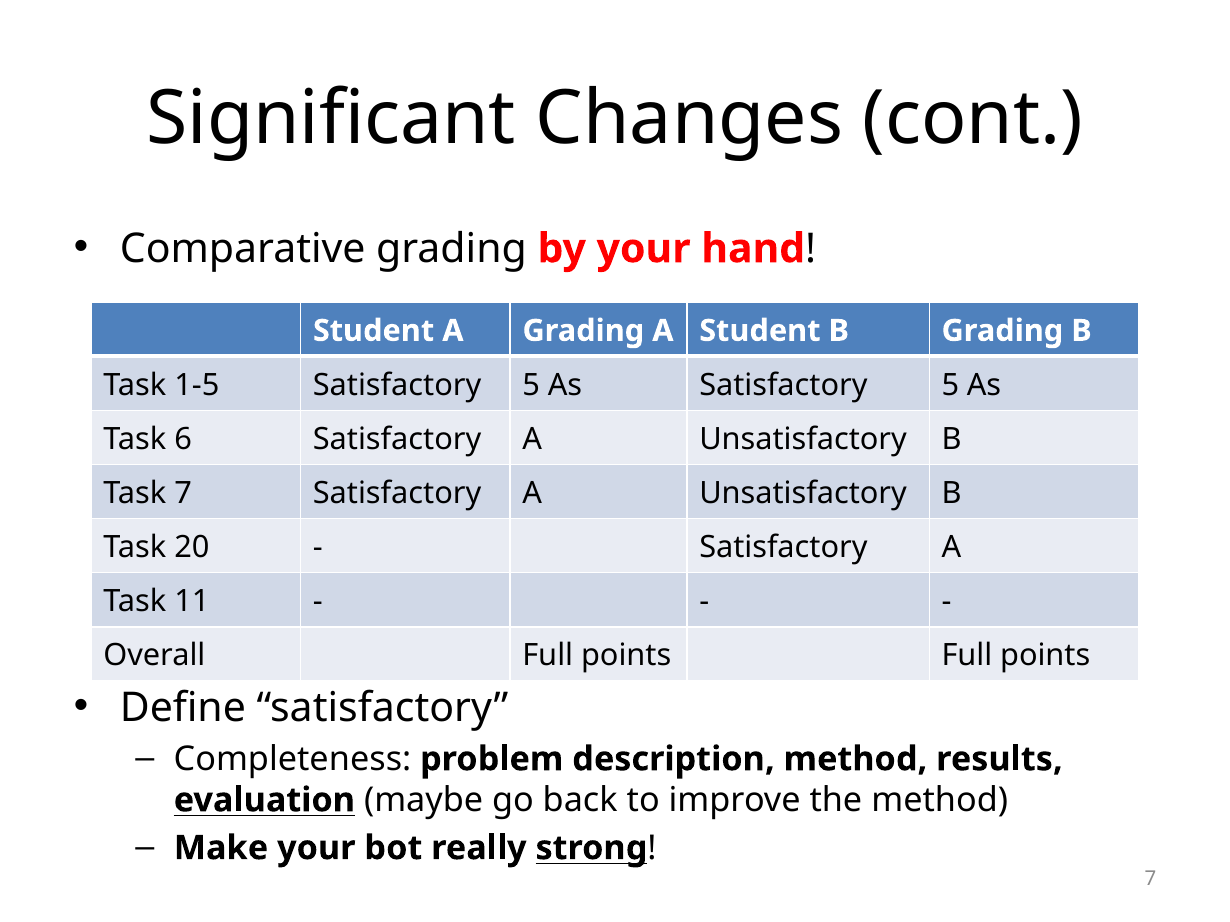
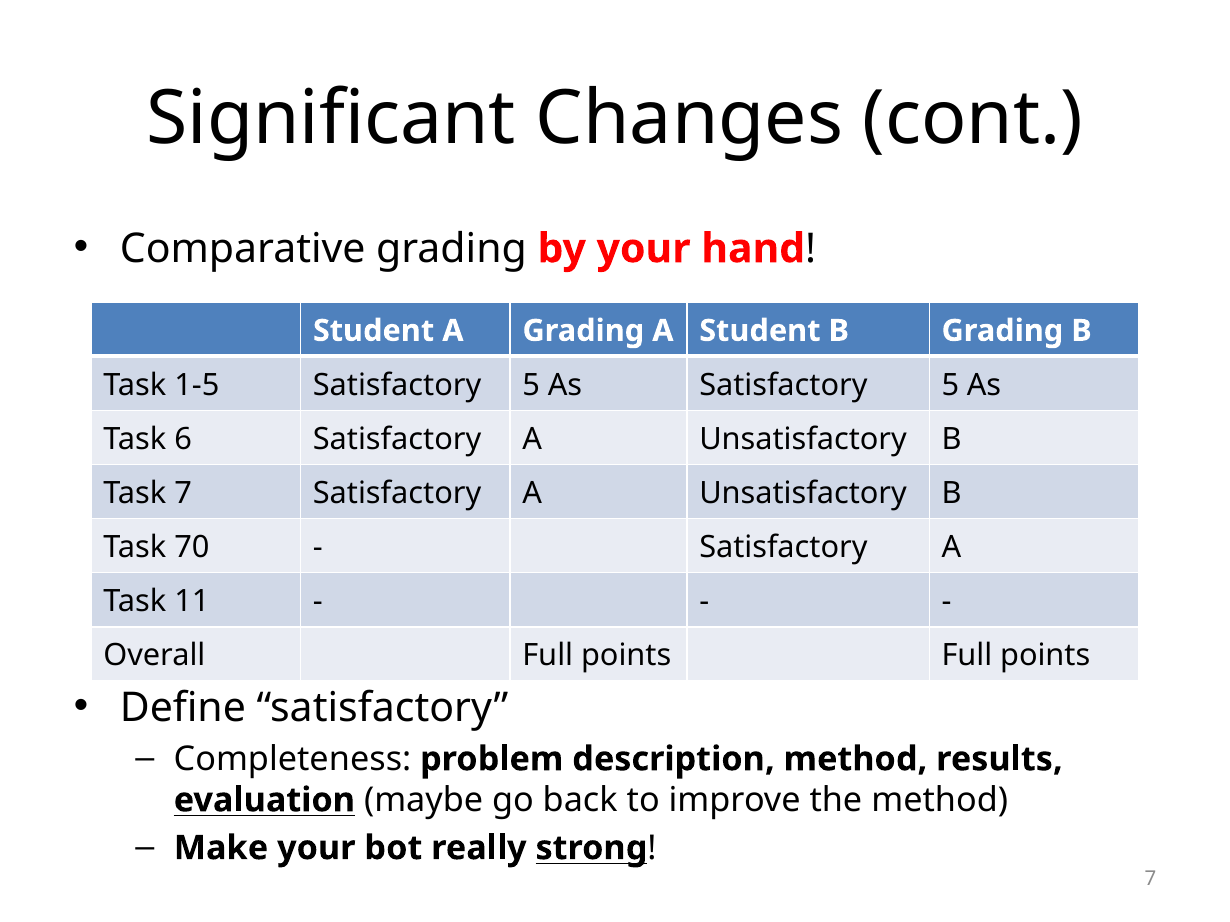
20: 20 -> 70
